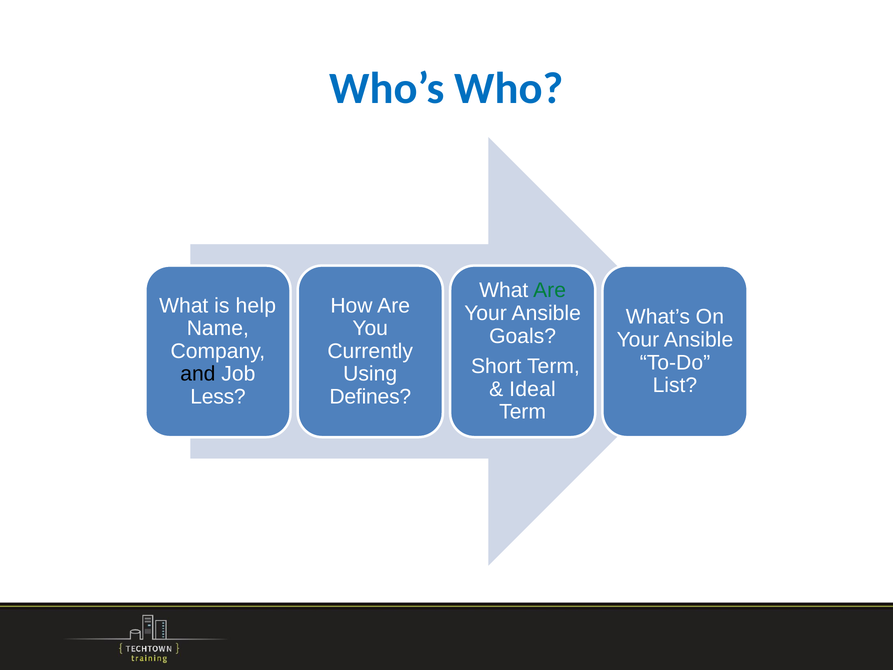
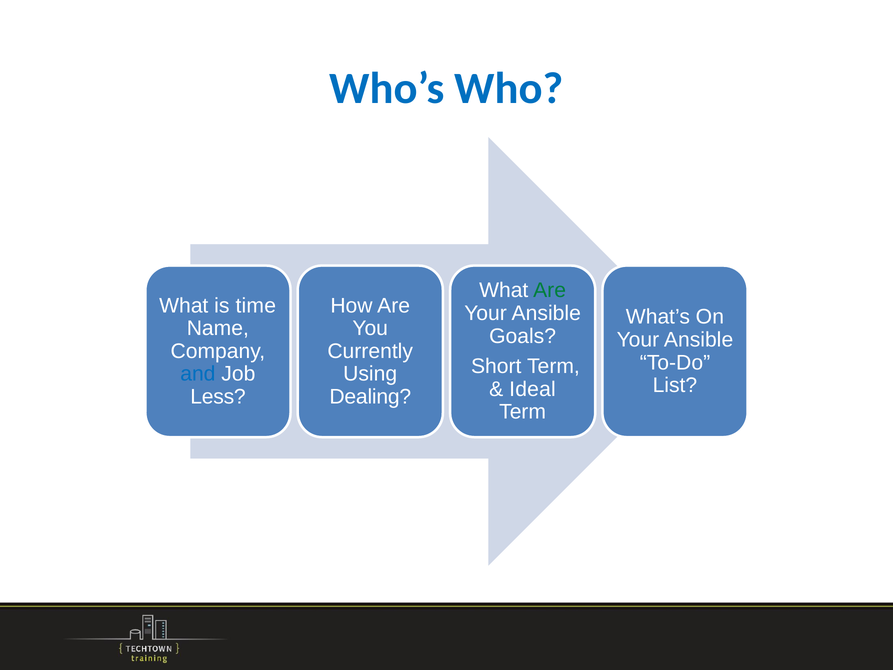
help: help -> time
and colour: black -> blue
Defines: Defines -> Dealing
